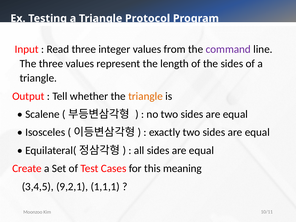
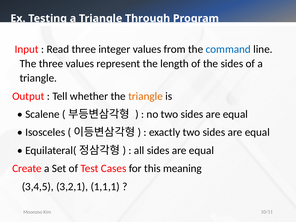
Protocol: Protocol -> Through
command colour: purple -> blue
9,2,1: 9,2,1 -> 3,2,1
